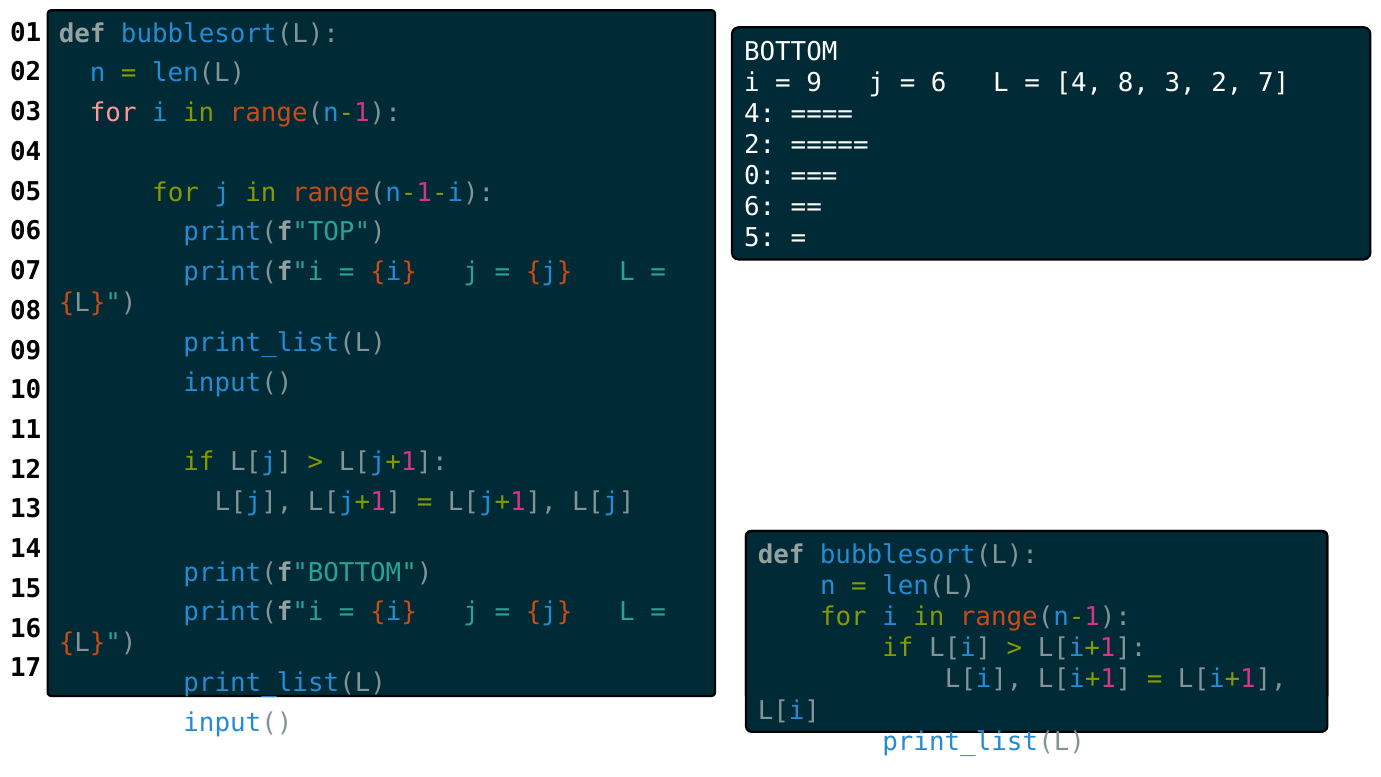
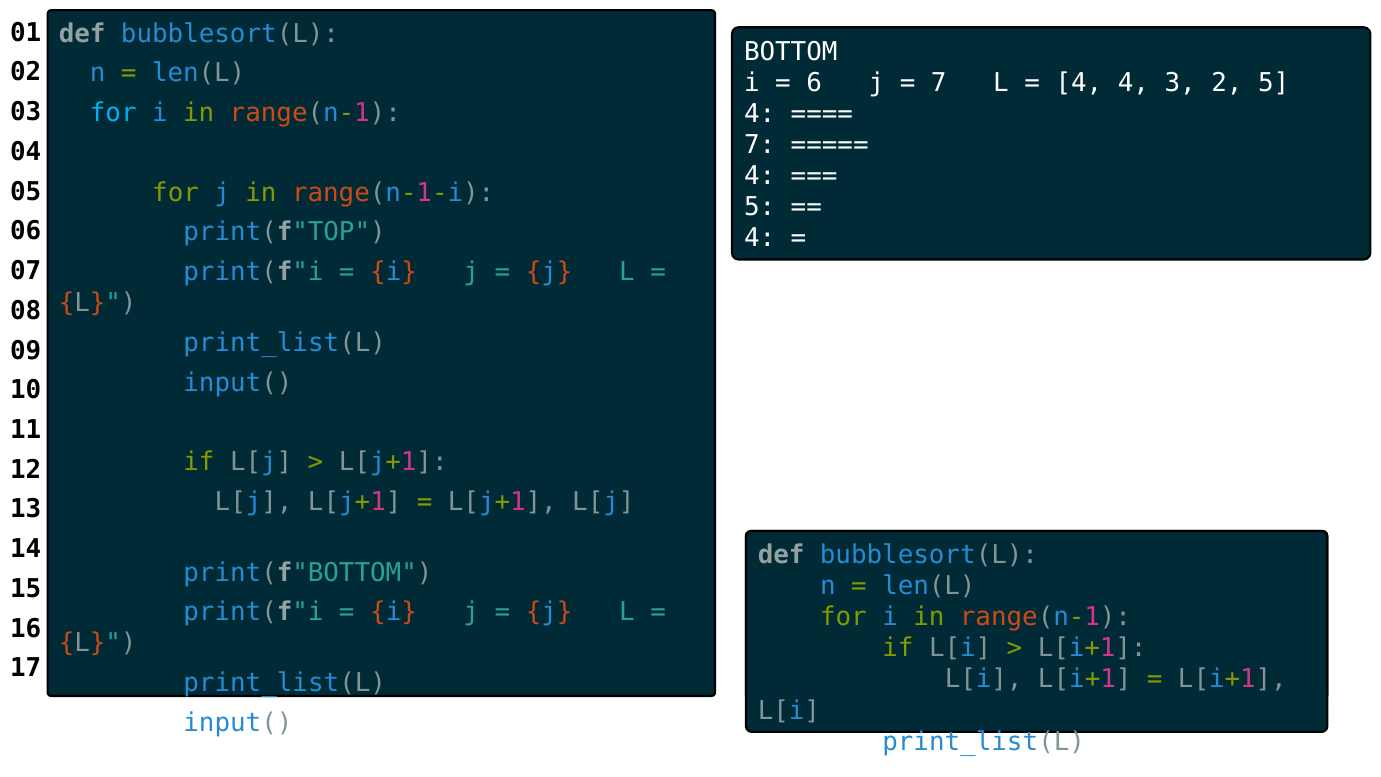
9: 9 -> 6
6 at (939, 83): 6 -> 7
4 8: 8 -> 4
2 7: 7 -> 5
for at (113, 113) colour: pink -> light blue
2 at (760, 145): 2 -> 7
0 at (760, 176): 0 -> 4
6 at (760, 207): 6 -> 5
5 at (760, 238): 5 -> 4
